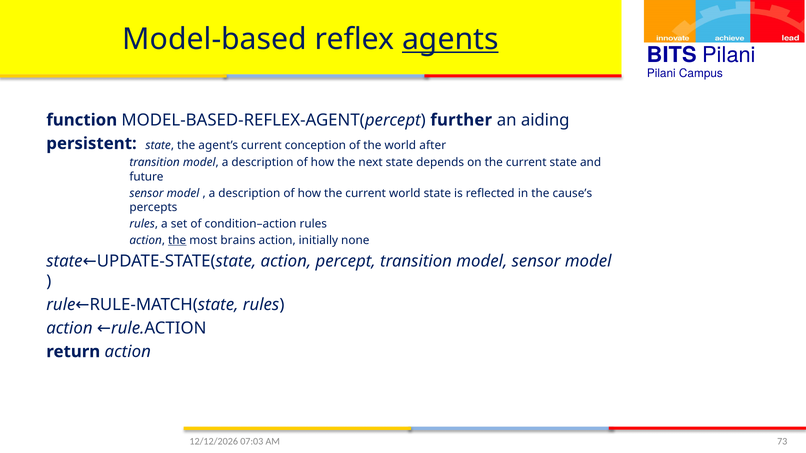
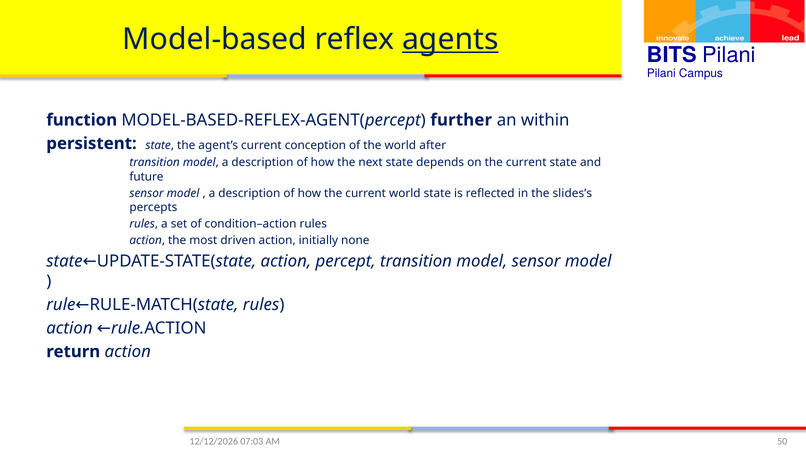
aiding: aiding -> within
cause’s: cause’s -> slides’s
the at (177, 240) underline: present -> none
brains: brains -> driven
73: 73 -> 50
